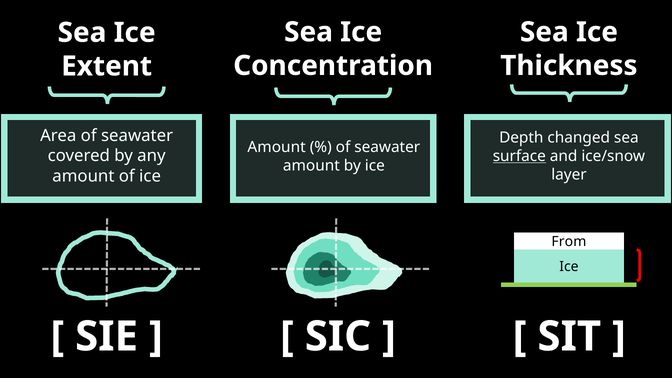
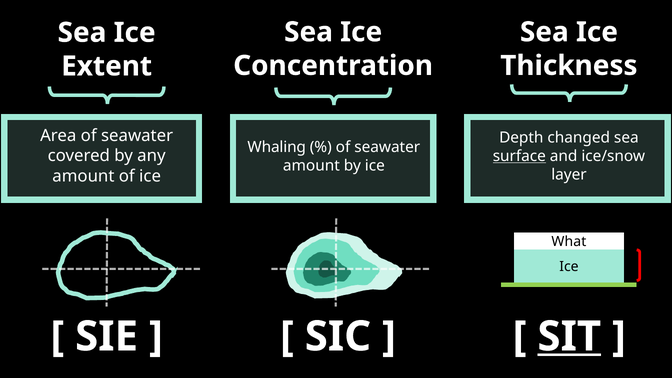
Amount at (277, 147): Amount -> Whaling
From: From -> What
SIT underline: none -> present
